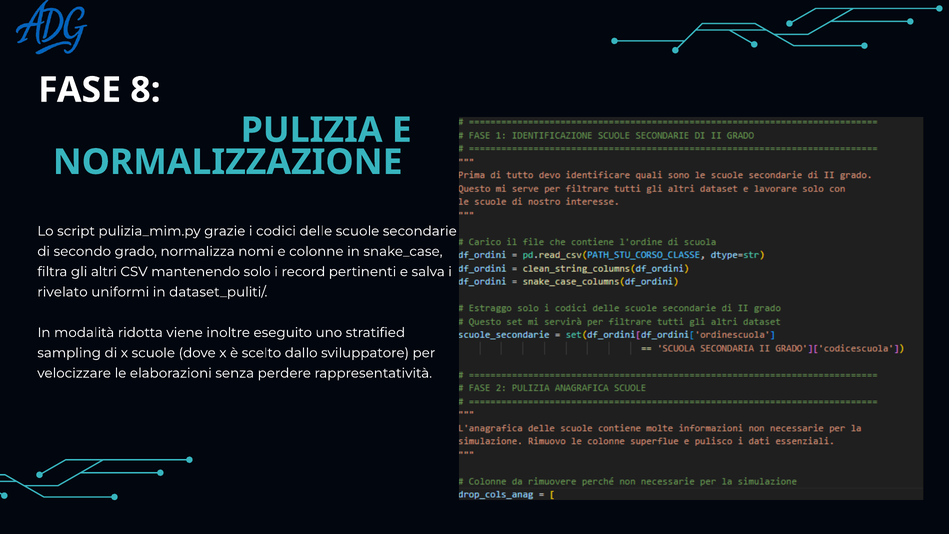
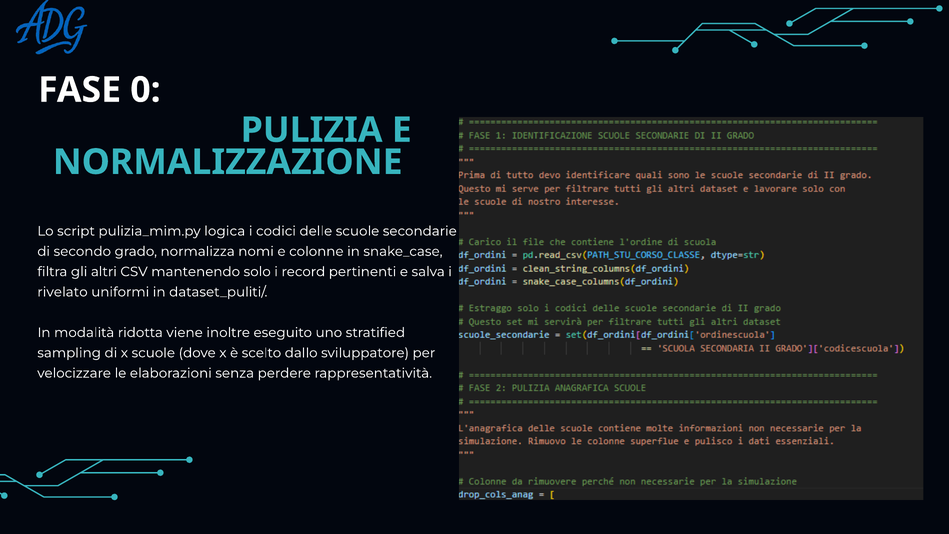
8: 8 -> 0
grazie: grazie -> logica
